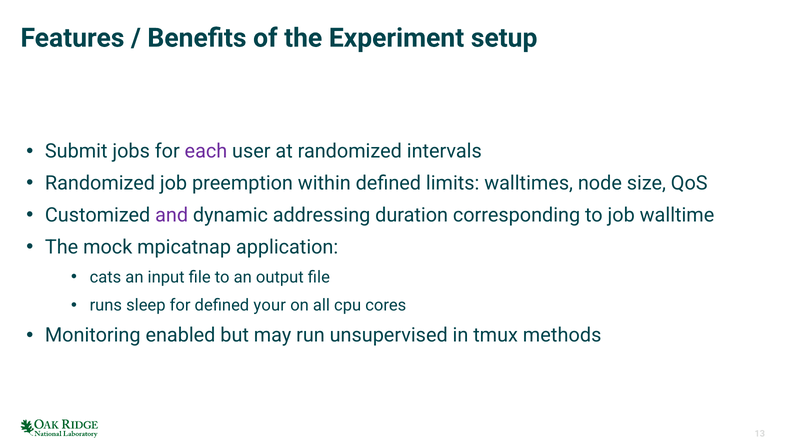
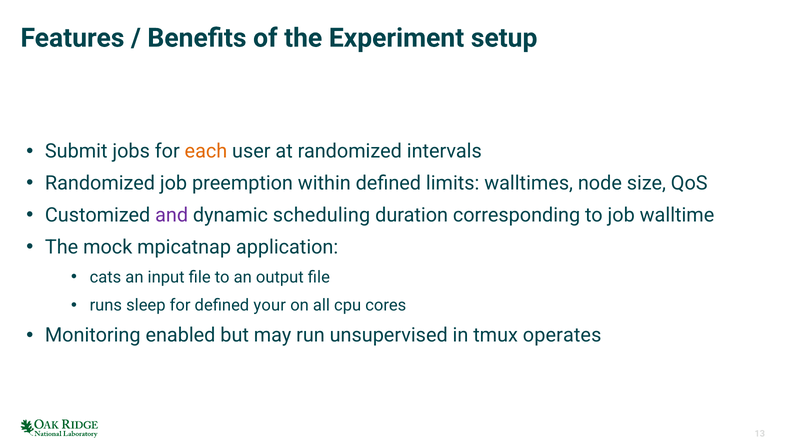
each colour: purple -> orange
addressing: addressing -> scheduling
methods: methods -> operates
